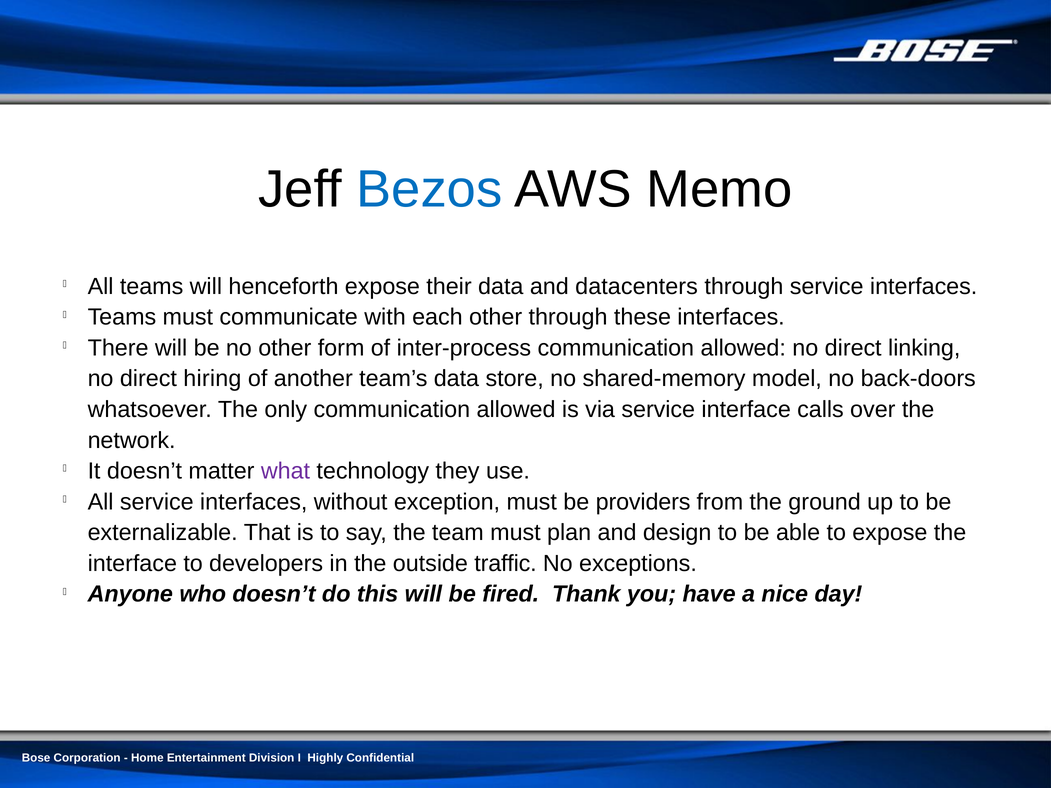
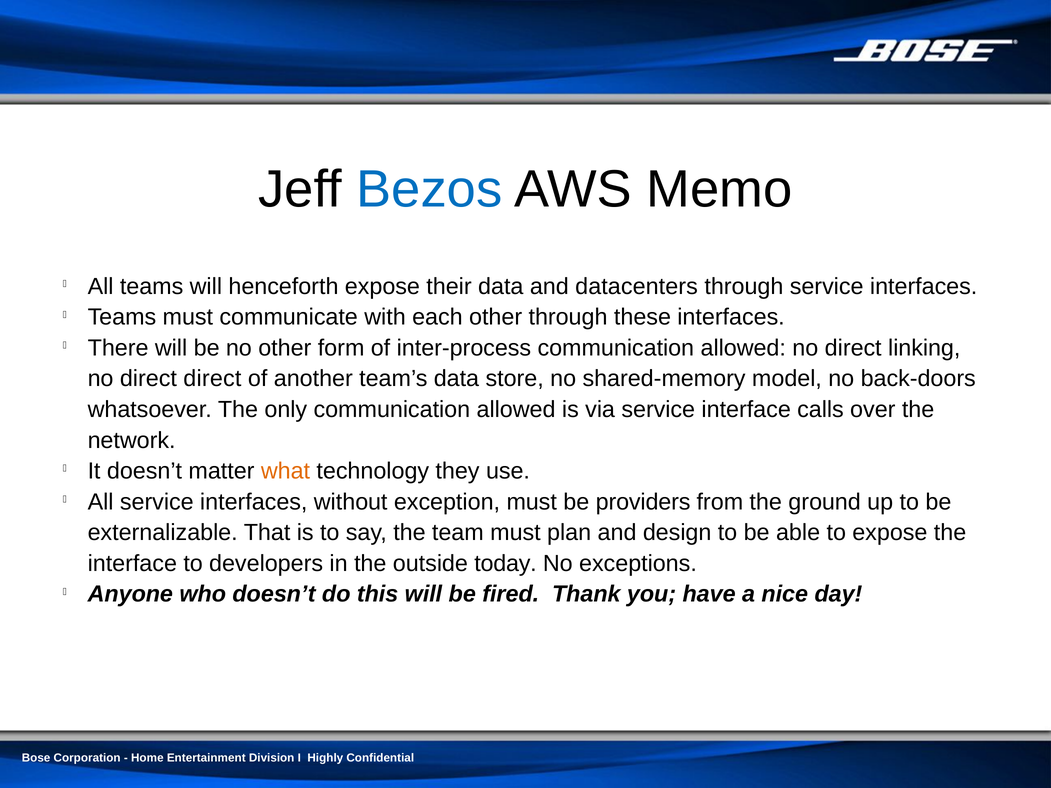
direct hiring: hiring -> direct
what colour: purple -> orange
traffic: traffic -> today
